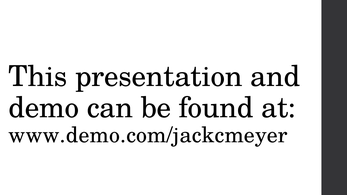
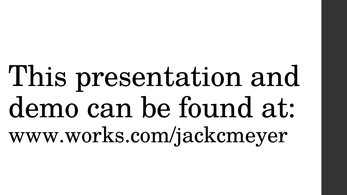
www.demo.com/jackcmeyer: www.demo.com/jackcmeyer -> www.works.com/jackcmeyer
